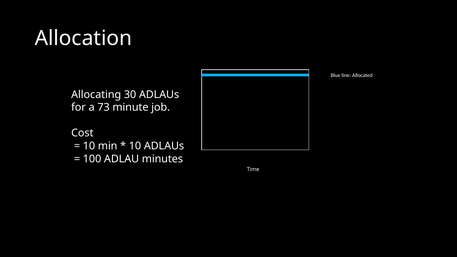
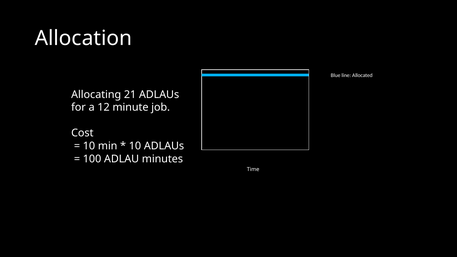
30: 30 -> 21
73: 73 -> 12
